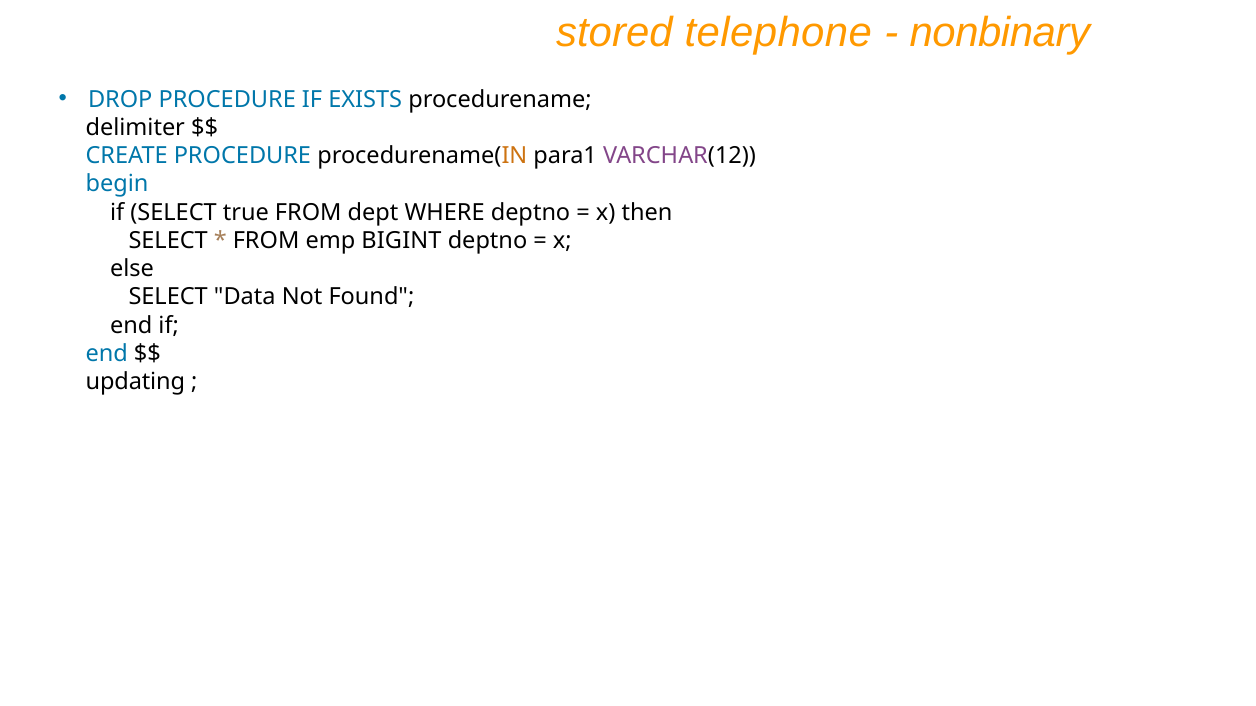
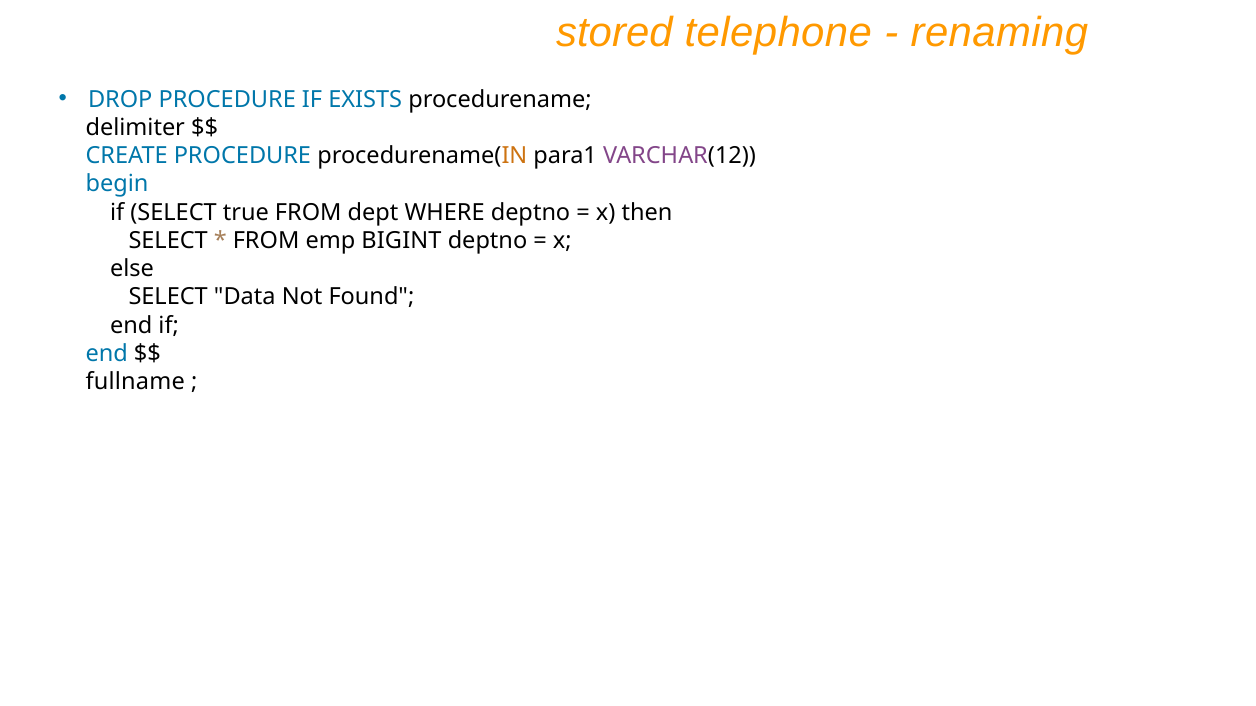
nonbinary: nonbinary -> renaming
updating: updating -> fullname
